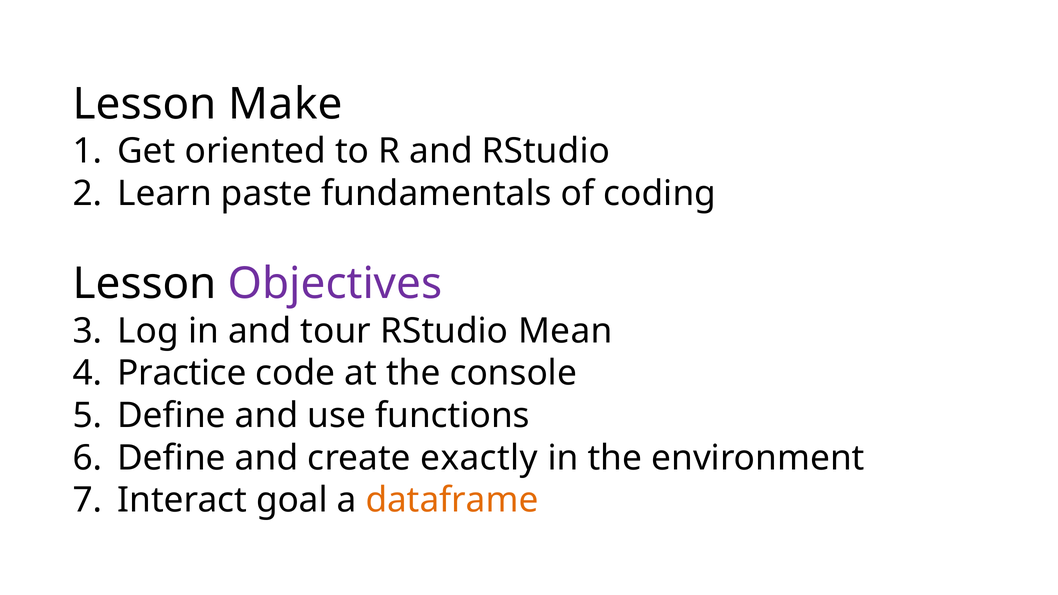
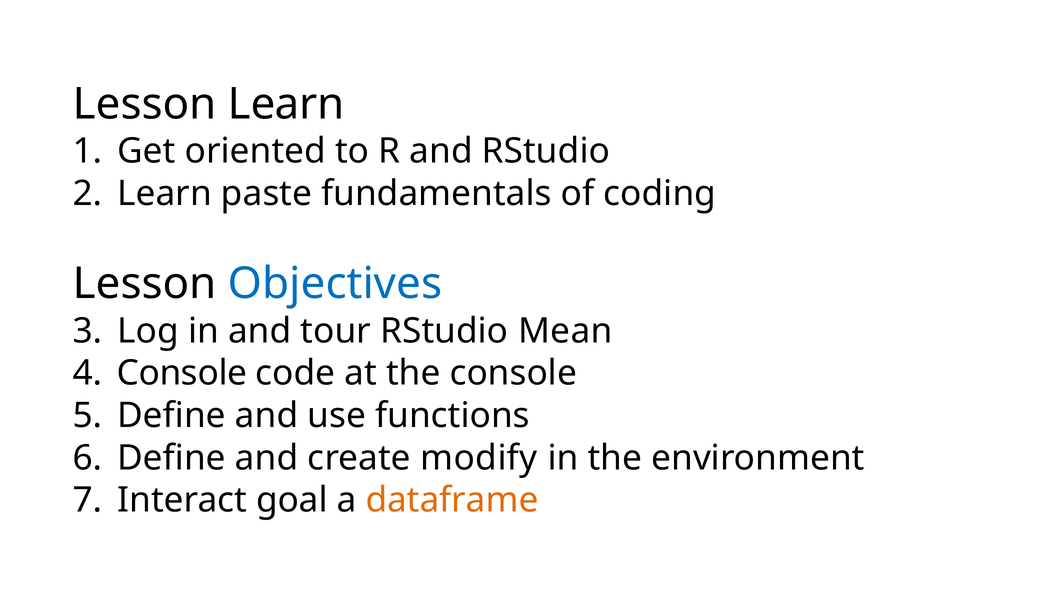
Lesson Make: Make -> Learn
Objectives colour: purple -> blue
Practice at (182, 373): Practice -> Console
exactly: exactly -> modify
